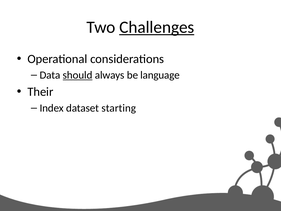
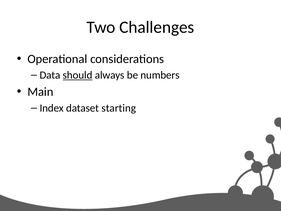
Challenges underline: present -> none
language: language -> numbers
Their: Their -> Main
